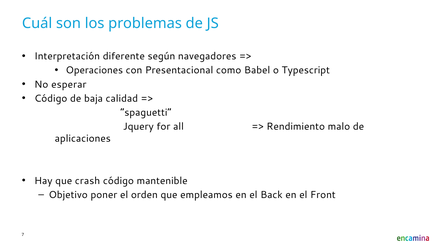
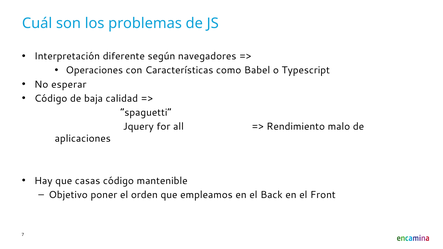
Presentacional: Presentacional -> Características
crash: crash -> casas
